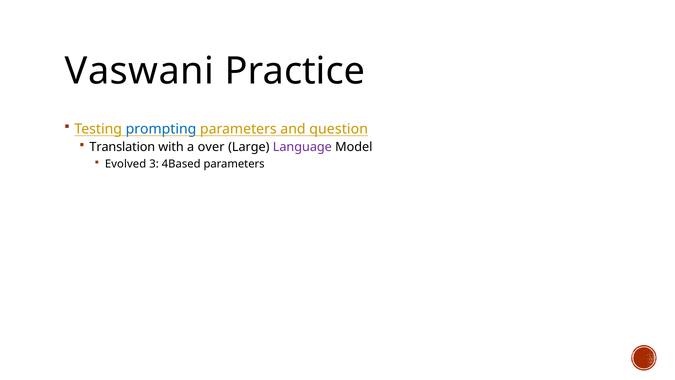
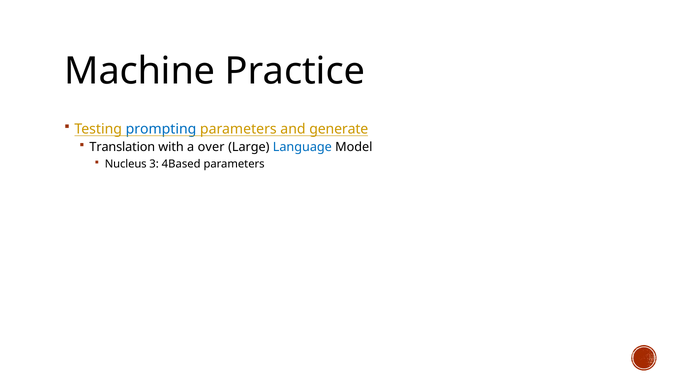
Vaswani: Vaswani -> Machine
question: question -> generate
Language colour: purple -> blue
Evolved: Evolved -> Nucleus
